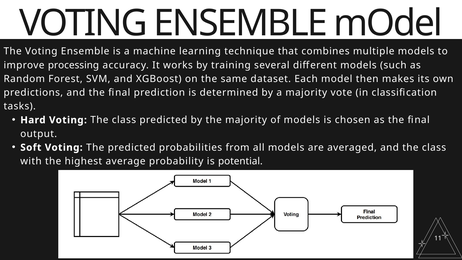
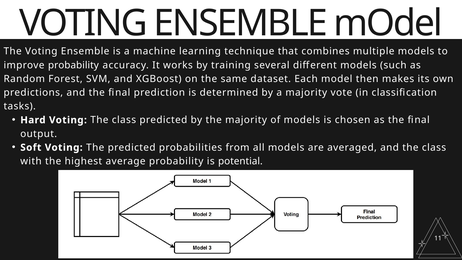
improve processing: processing -> probability
